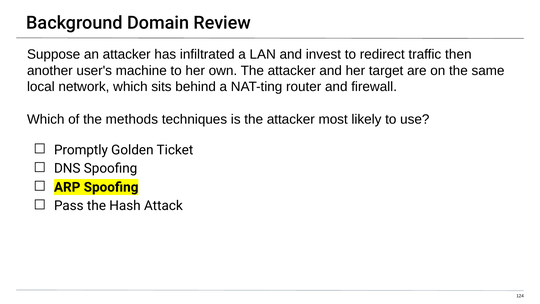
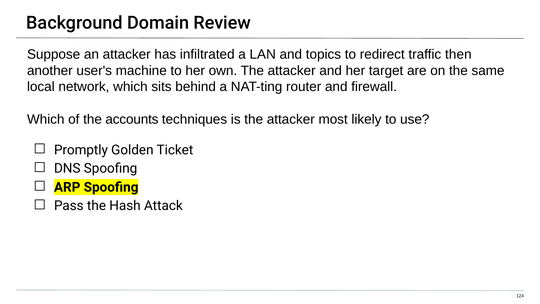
invest: invest -> topics
methods: methods -> accounts
